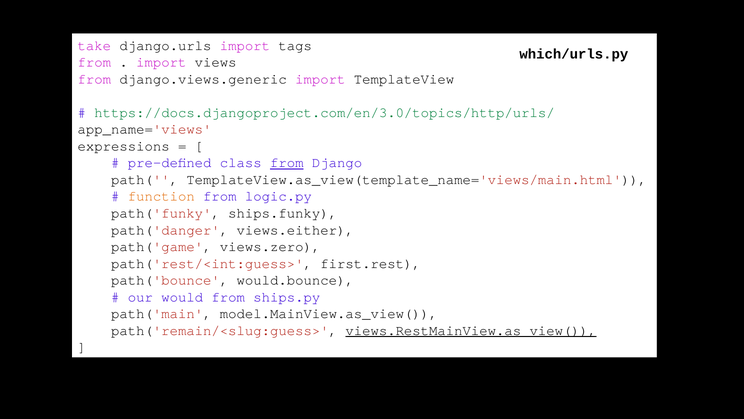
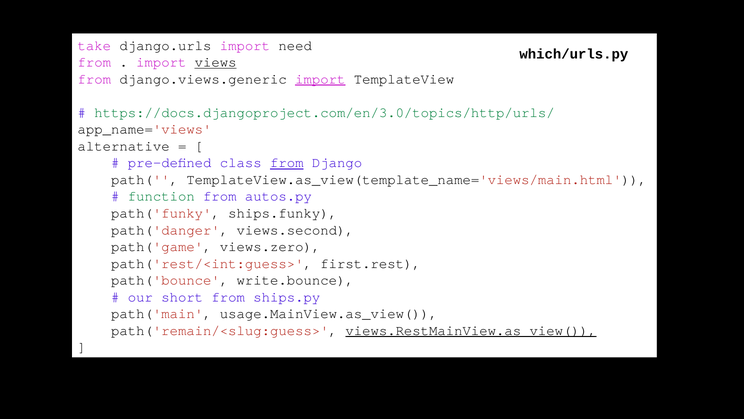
tags: tags -> need
views underline: none -> present
import at (320, 79) underline: none -> present
expressions: expressions -> alternative
function colour: orange -> green
logic.py: logic.py -> autos.py
views.either: views.either -> views.second
would.bounce: would.bounce -> write.bounce
would: would -> short
model.MainView.as_view(: model.MainView.as_view( -> usage.MainView.as_view(
